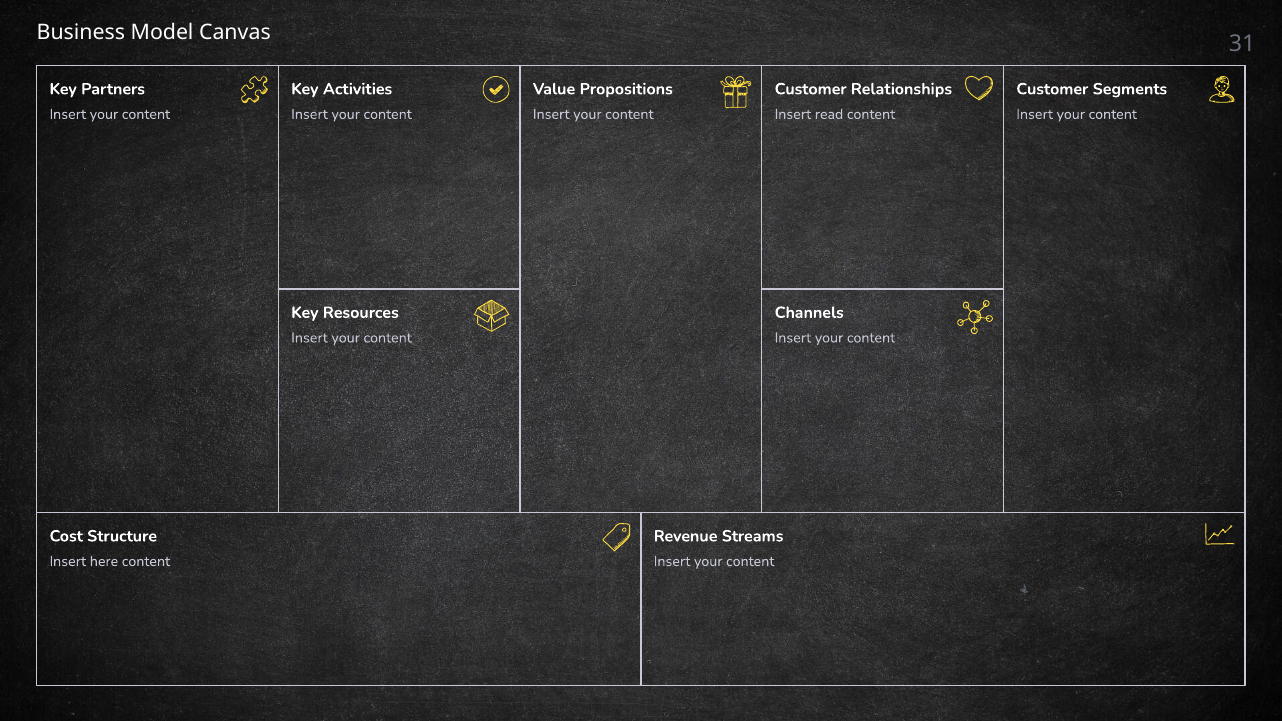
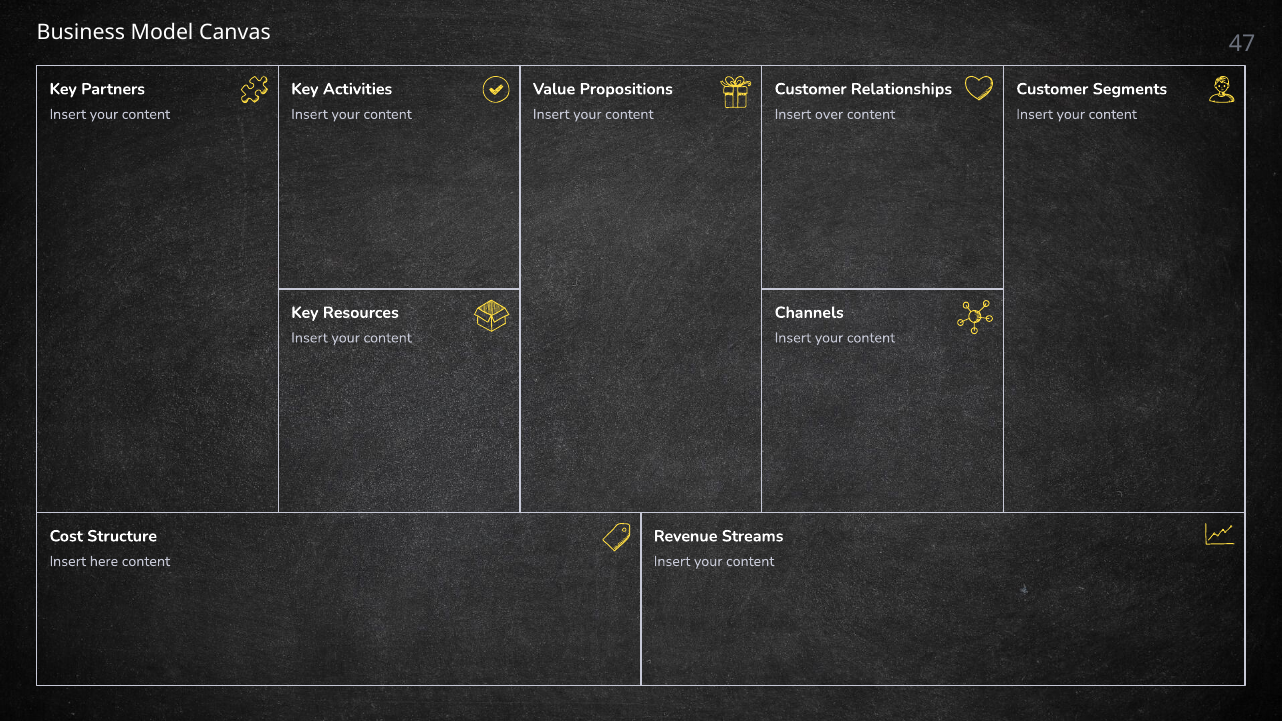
31: 31 -> 47
read: read -> over
